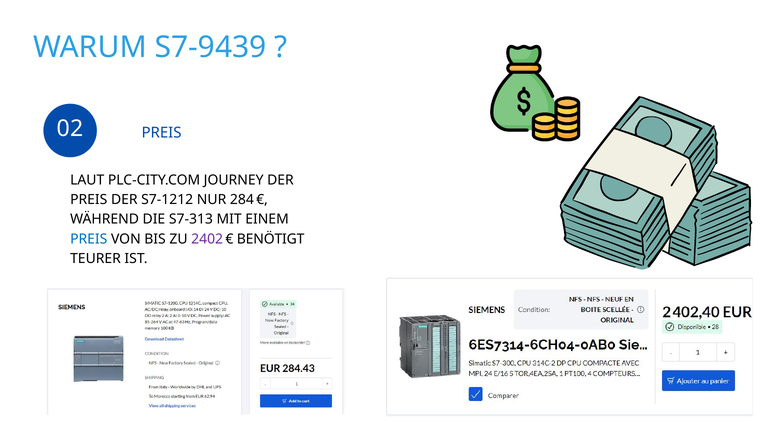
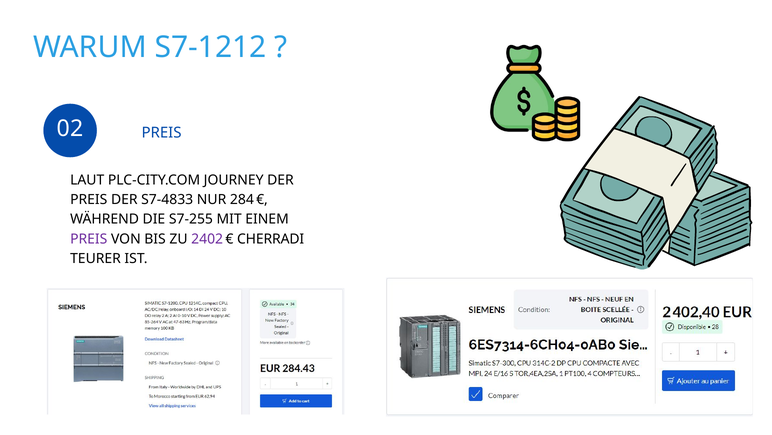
S7-9439: S7-9439 -> S7-1212
S7-1212: S7-1212 -> S7-4833
S7-313: S7-313 -> S7-255
PREIS at (89, 239) colour: blue -> purple
BENÖTIGT: BENÖTIGT -> CHERRADI
